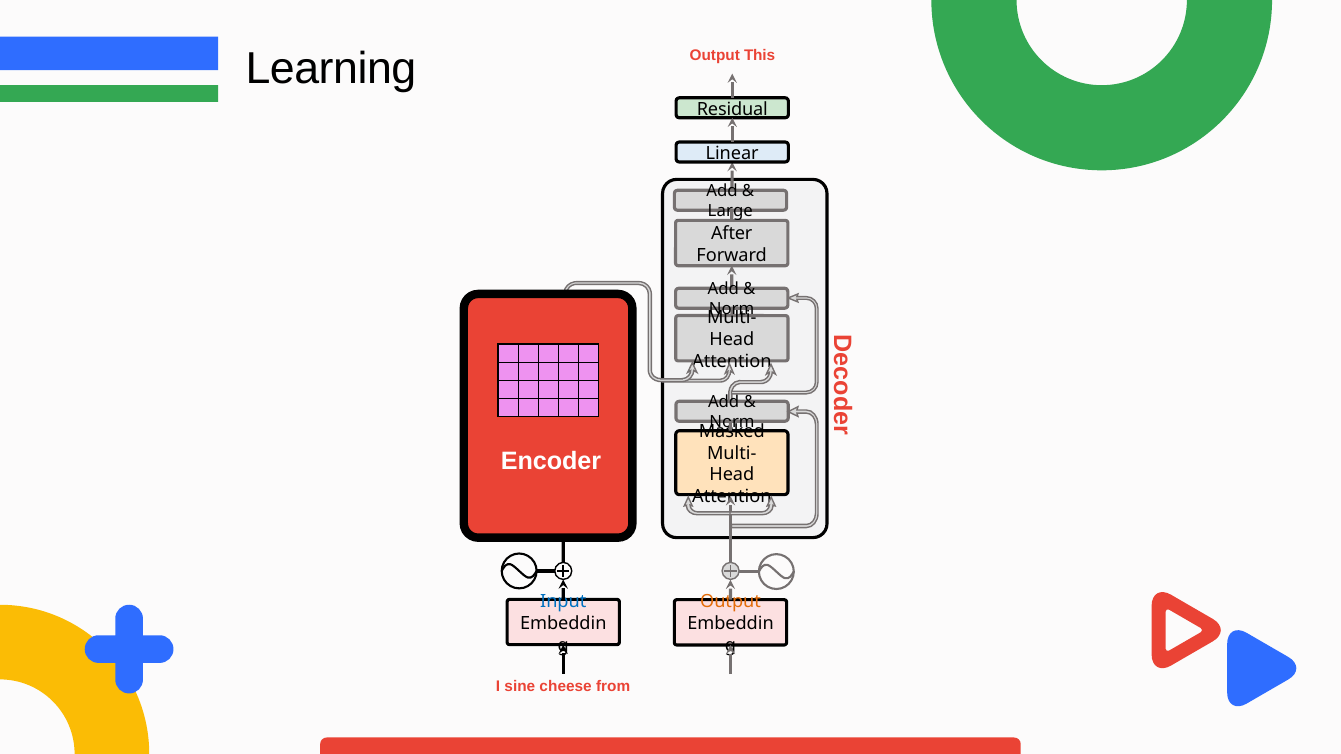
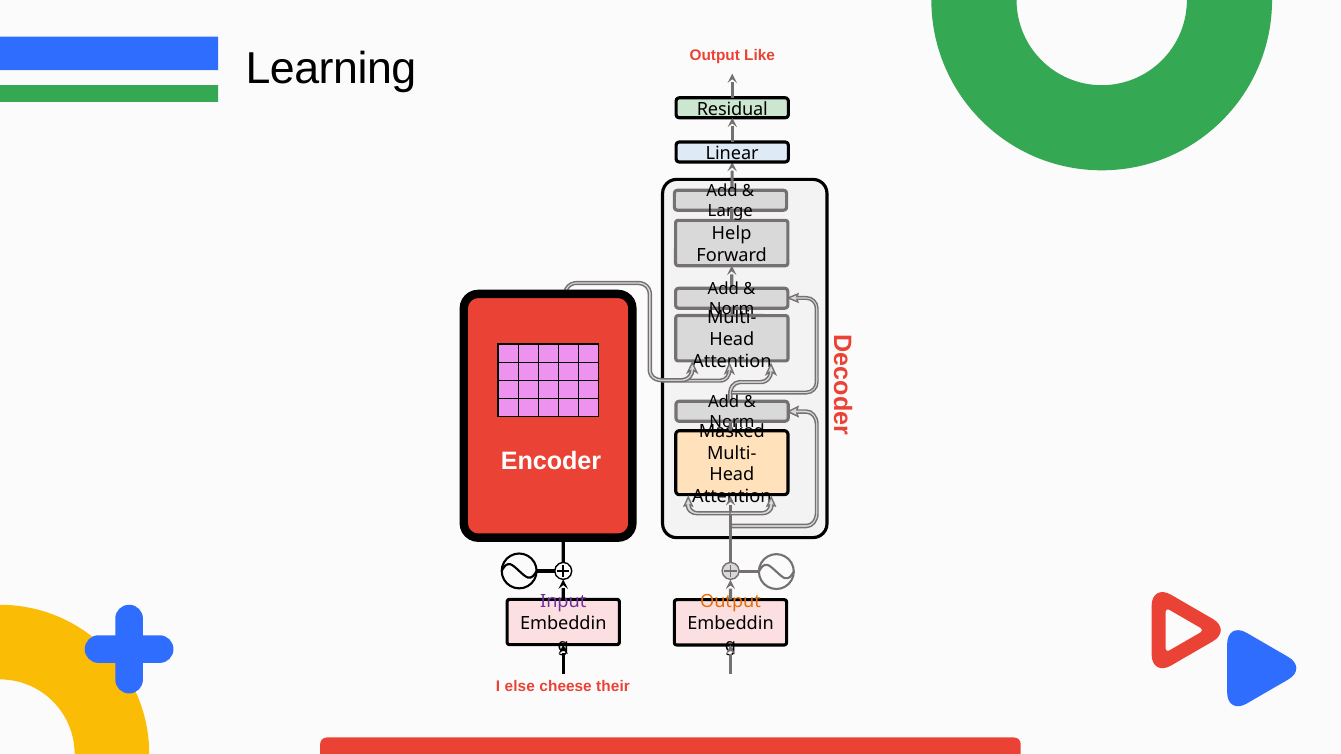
This: This -> Like
After: After -> Help
Input colour: blue -> purple
sine: sine -> else
from: from -> their
